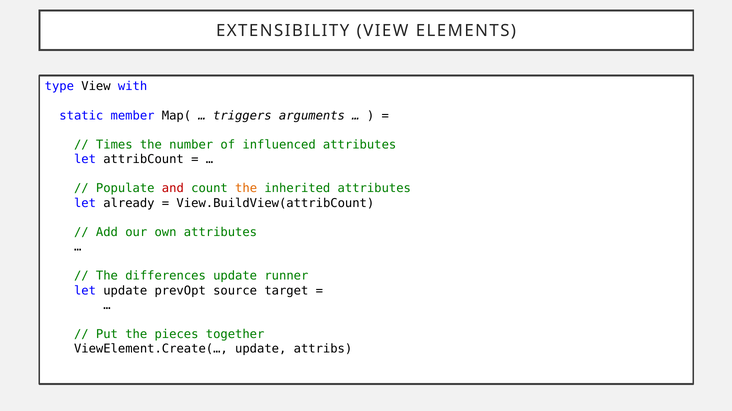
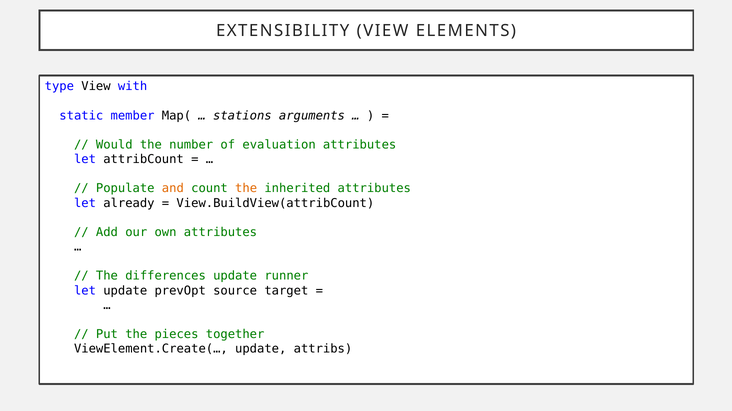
triggers: triggers -> stations
Times: Times -> Would
influenced: influenced -> evaluation
and colour: red -> orange
